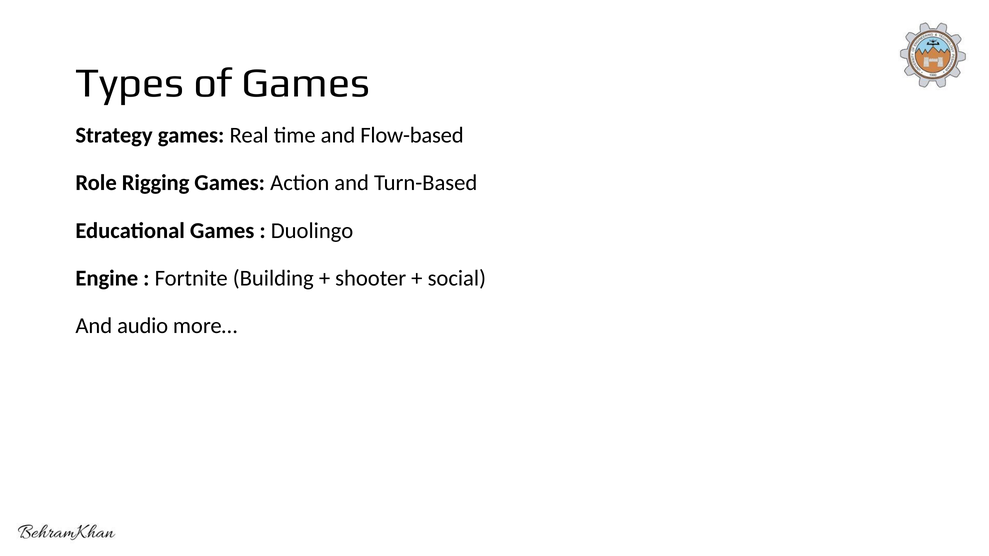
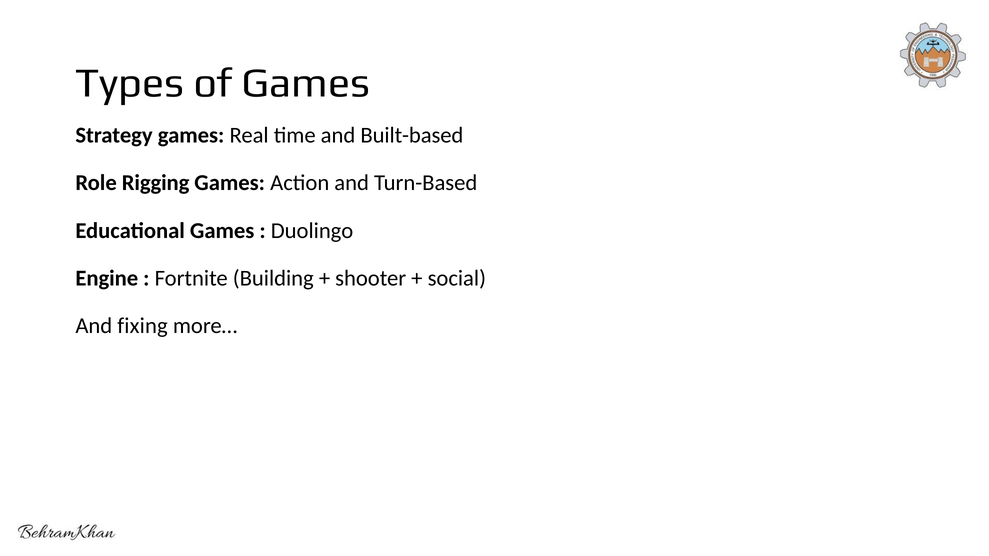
Flow-based: Flow-based -> Built-based
audio: audio -> fixing
